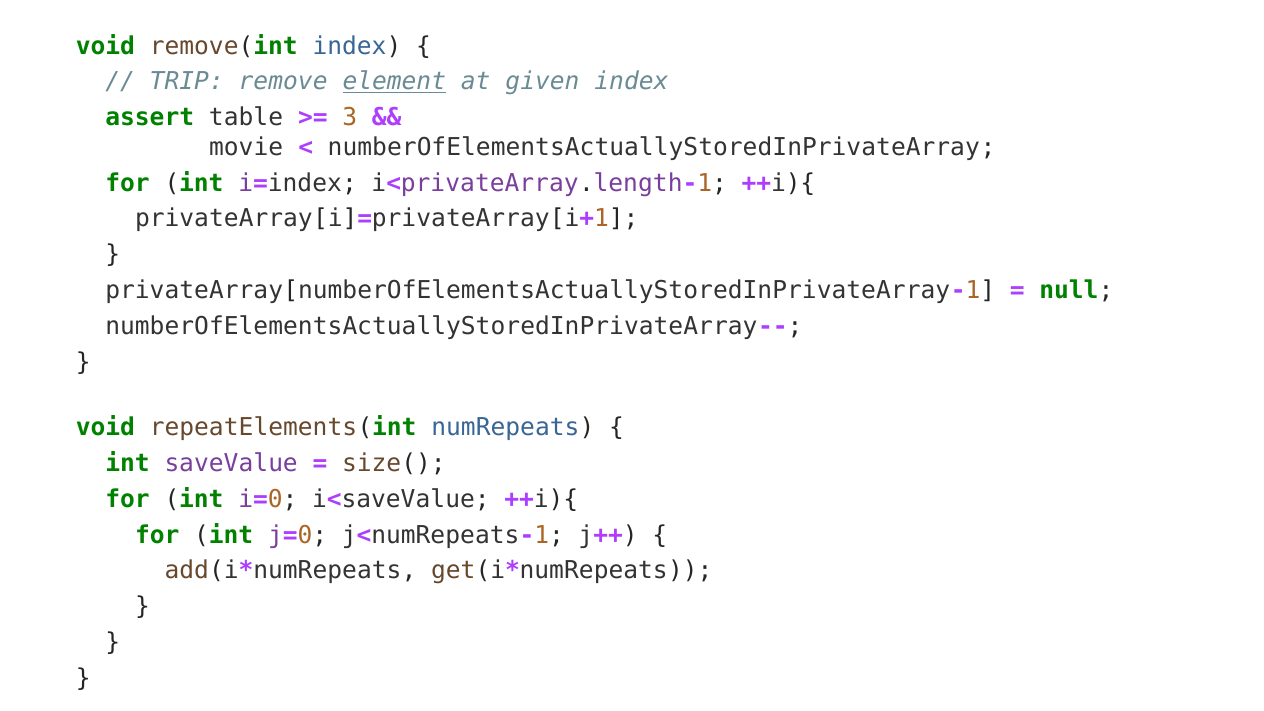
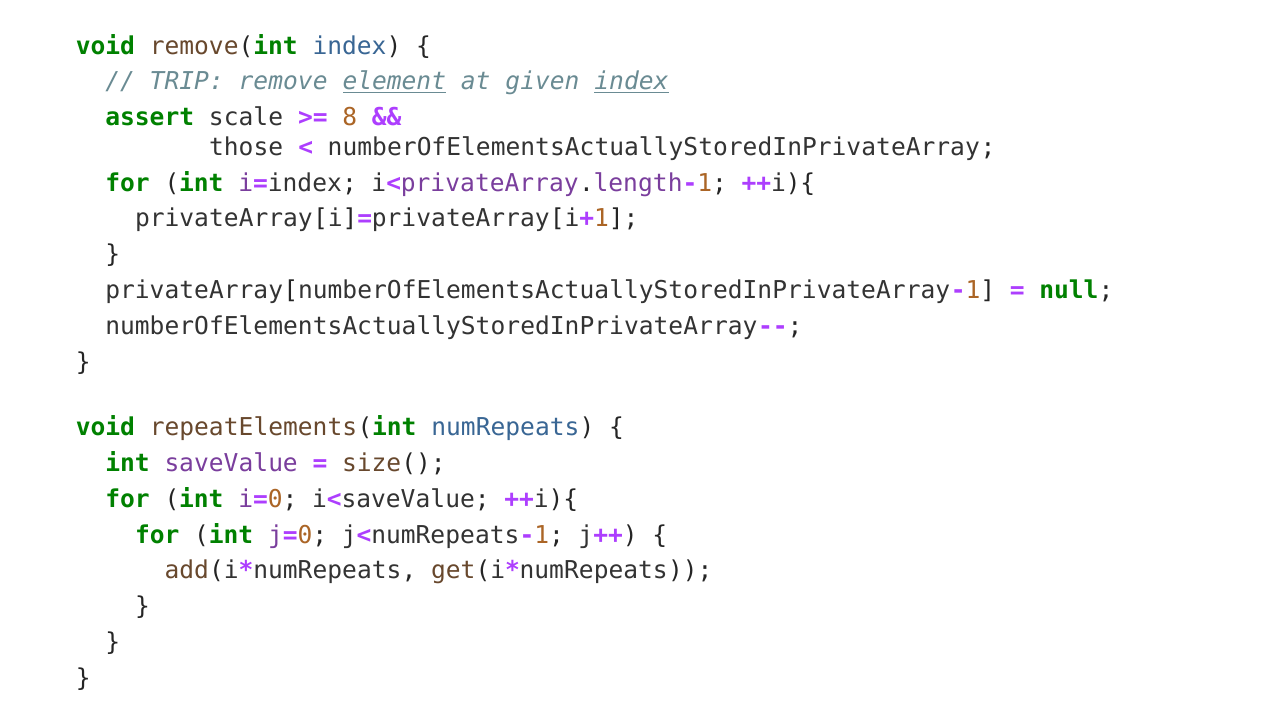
index at (631, 82) underline: none -> present
table: table -> scale
3: 3 -> 8
movie: movie -> those
